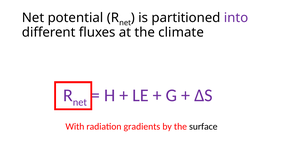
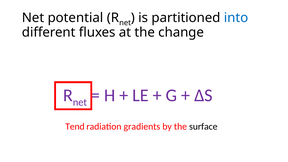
into colour: purple -> blue
climate: climate -> change
With: With -> Tend
